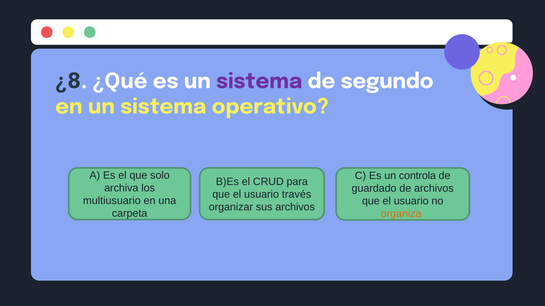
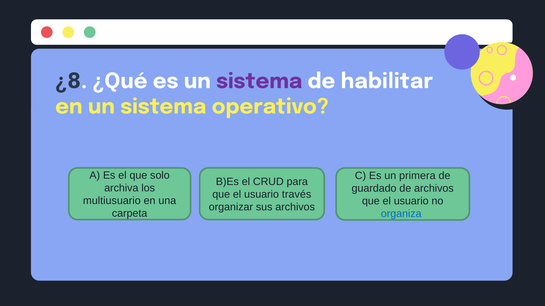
segundo: segundo -> habilitar
controla: controla -> primera
organiza colour: orange -> blue
